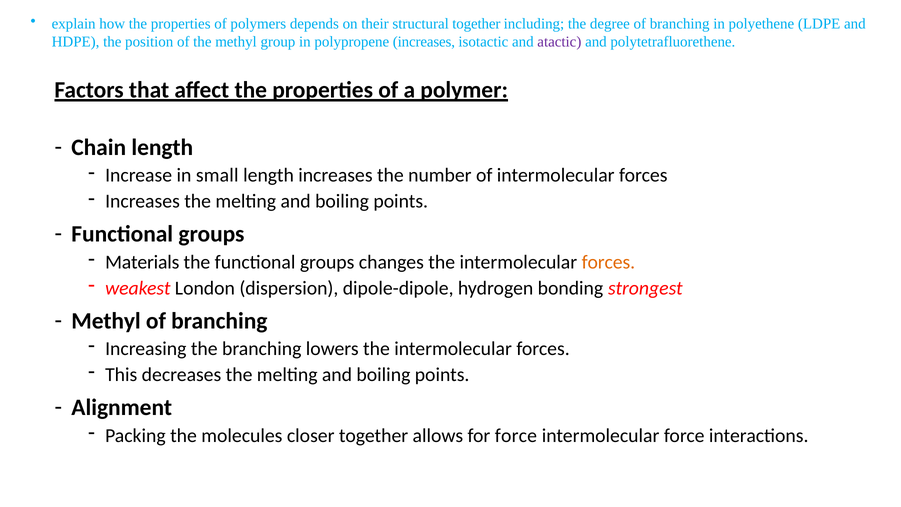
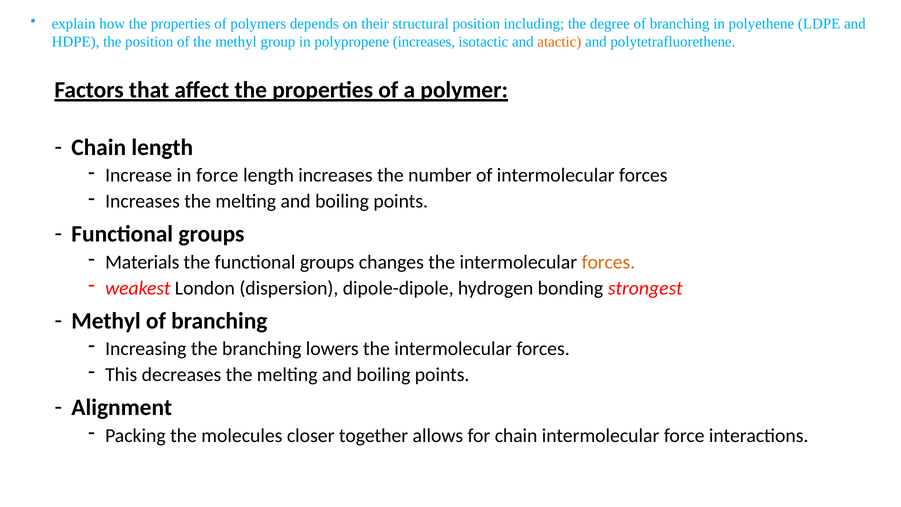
structural together: together -> position
atactic colour: purple -> orange
in small: small -> force
for force: force -> chain
